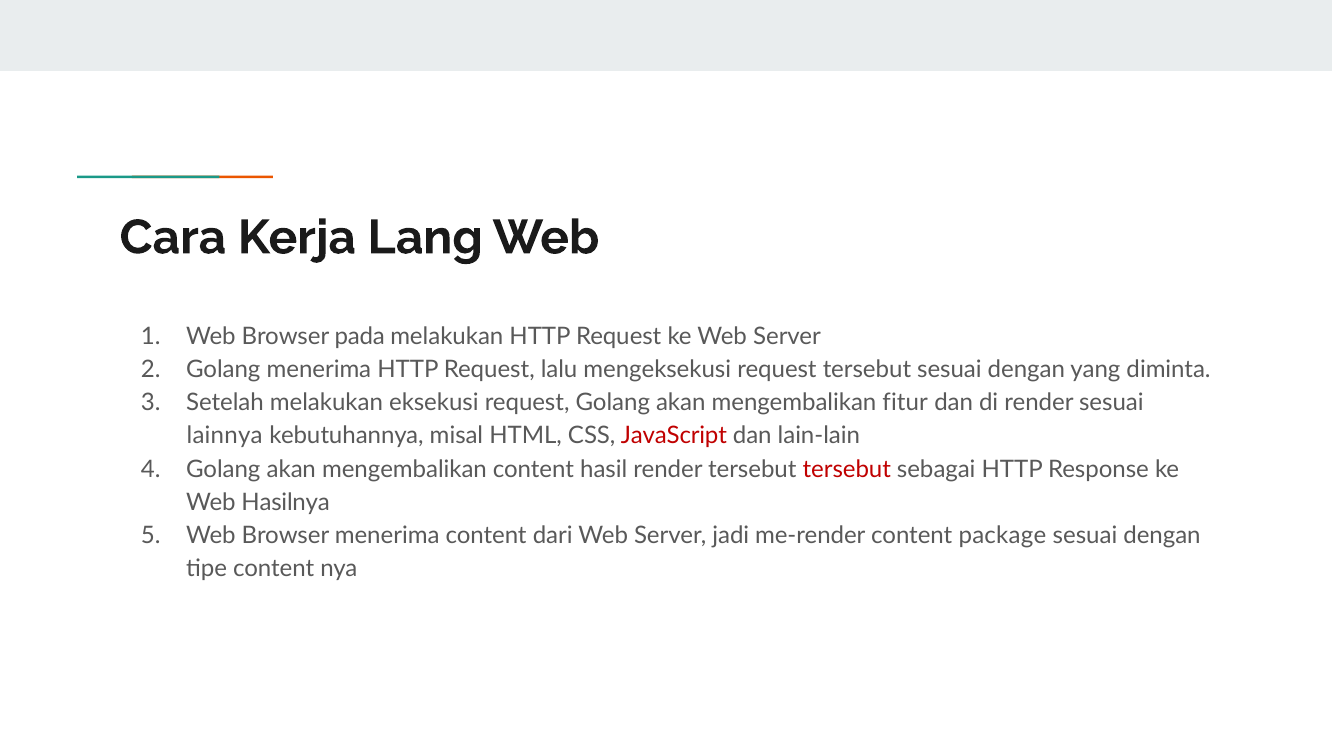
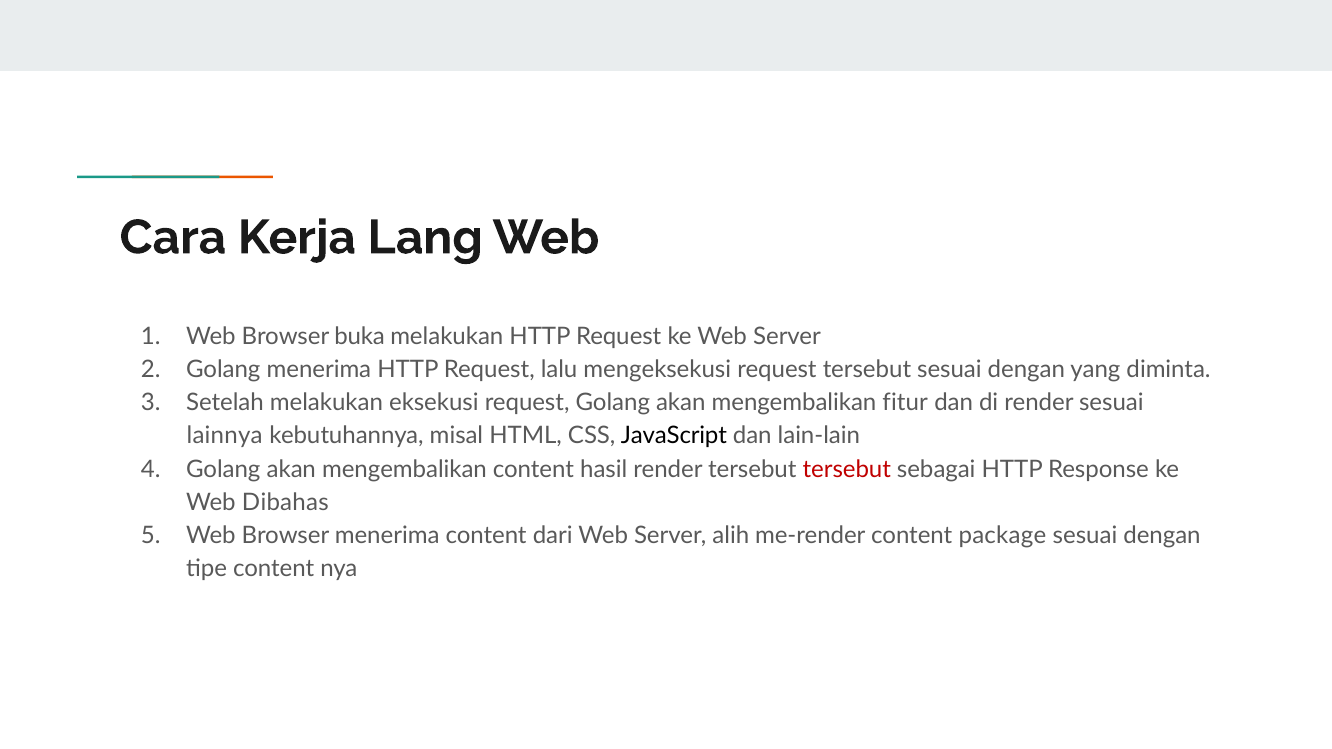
pada: pada -> buka
JavaScript colour: red -> black
Hasilnya: Hasilnya -> Dibahas
jadi: jadi -> alih
